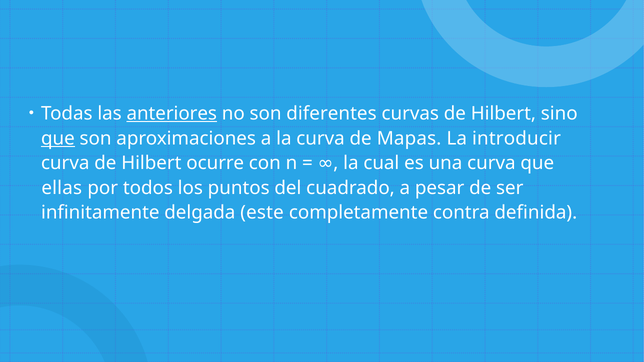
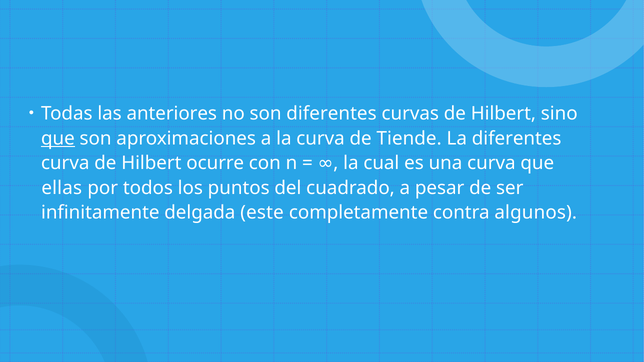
anteriores underline: present -> none
Mapas: Mapas -> Tiende
La introducir: introducir -> diferentes
definida: definida -> algunos
